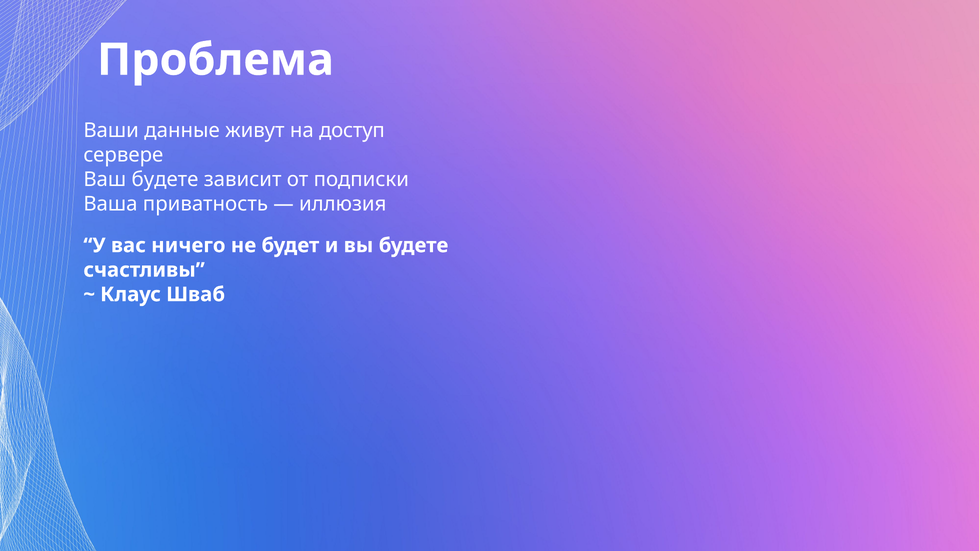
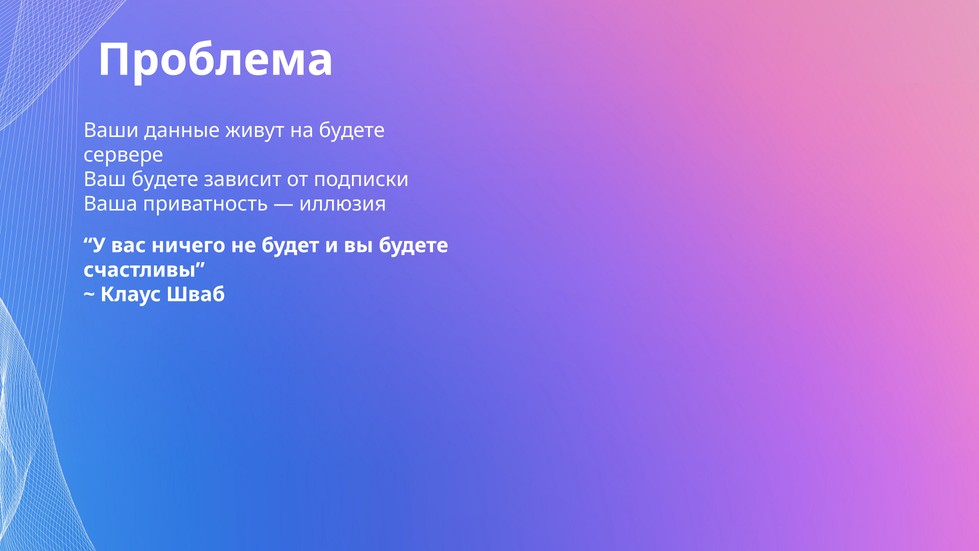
на доступ: доступ -> будете
